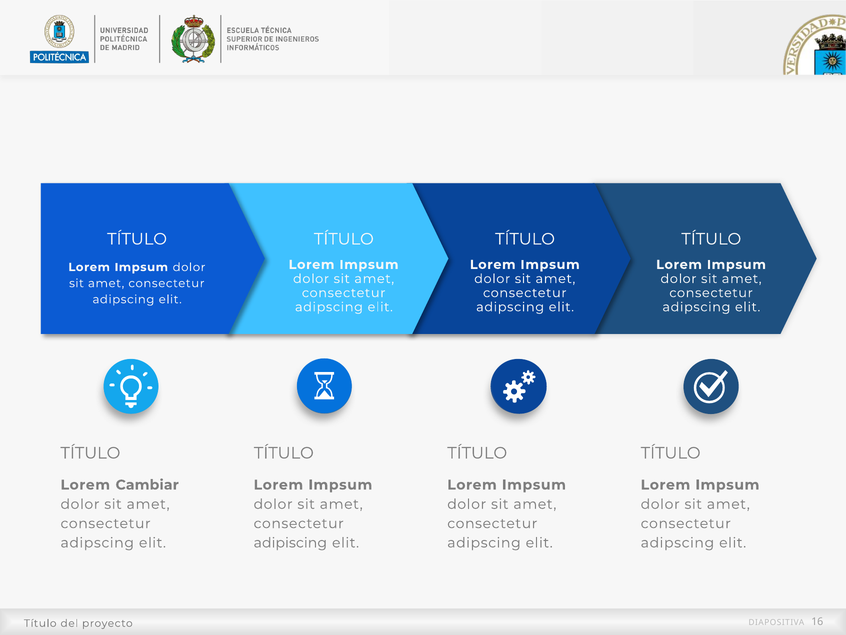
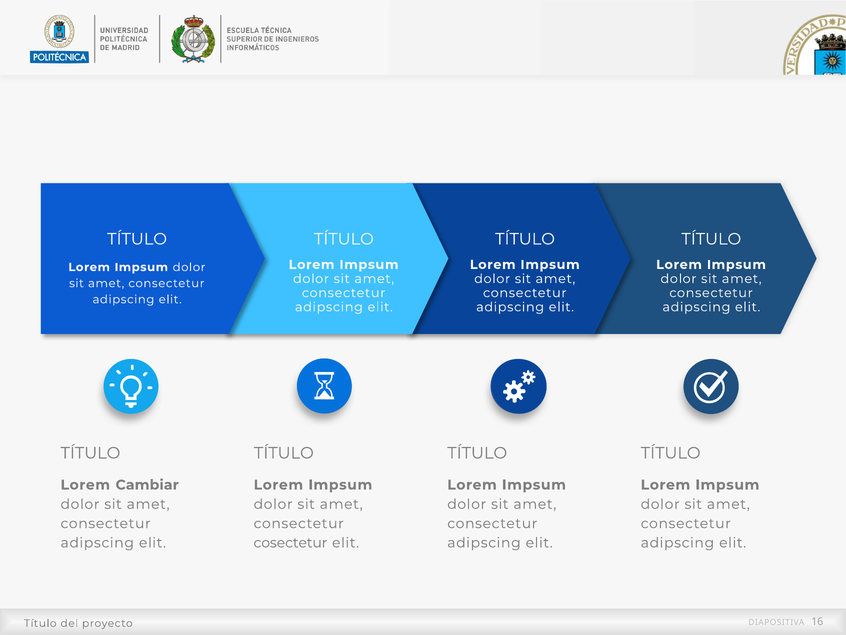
adipiscing: adipiscing -> cosectetur
